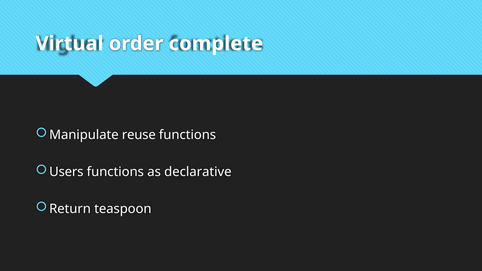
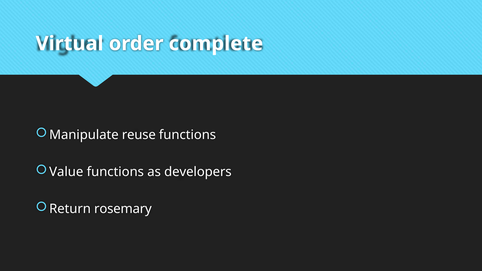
Users: Users -> Value
declarative: declarative -> developers
teaspoon: teaspoon -> rosemary
